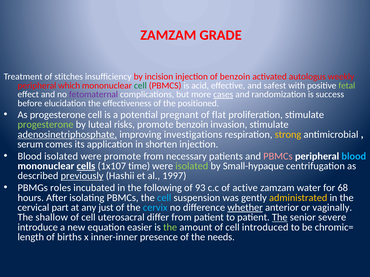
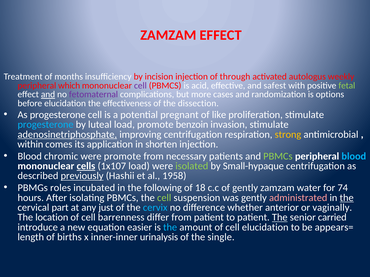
ZAMZAM GRADE: GRADE -> EFFECT
stitches: stitches -> months
of benzoin: benzoin -> through
cell at (140, 86) colour: green -> purple
and at (48, 95) underline: none -> present
cases underline: present -> none
success: success -> options
positioned: positioned -> dissection
flat: flat -> like
progesterone at (46, 125) colour: light green -> light blue
luteal risks: risks -> load
improving investigations: investigations -> centrifugation
serum: serum -> within
Blood isolated: isolated -> chromic
PBMCs at (278, 156) colour: pink -> light green
1x107 time: time -> load
1997: 1997 -> 1958
93: 93 -> 18
of active: active -> gently
68: 68 -> 74
cell at (164, 198) colour: light blue -> light green
administrated colour: yellow -> pink
the at (347, 198) underline: none -> present
whether underline: present -> none
shallow: shallow -> location
uterosacral: uterosacral -> barrenness
severe: severe -> carried
the at (170, 228) colour: light green -> light blue
cell introduced: introduced -> elucidation
chromic=: chromic= -> appears=
presence: presence -> urinalysis
needs: needs -> single
